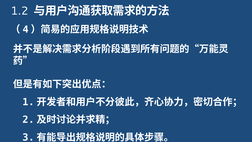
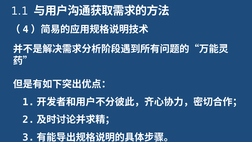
1.2: 1.2 -> 1.1
